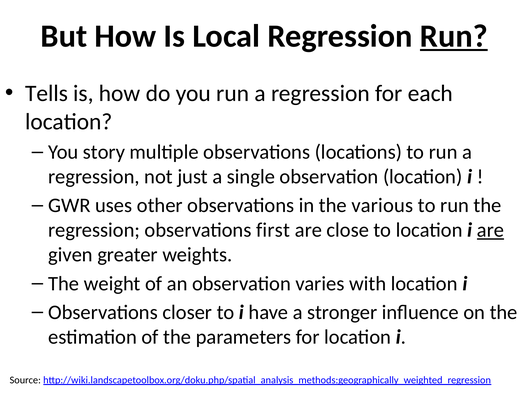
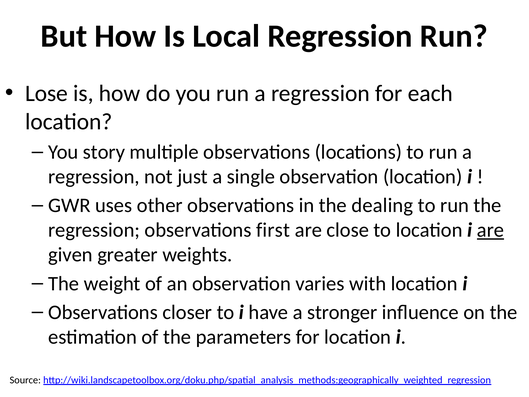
Run at (454, 36) underline: present -> none
Tells: Tells -> Lose
various: various -> dealing
